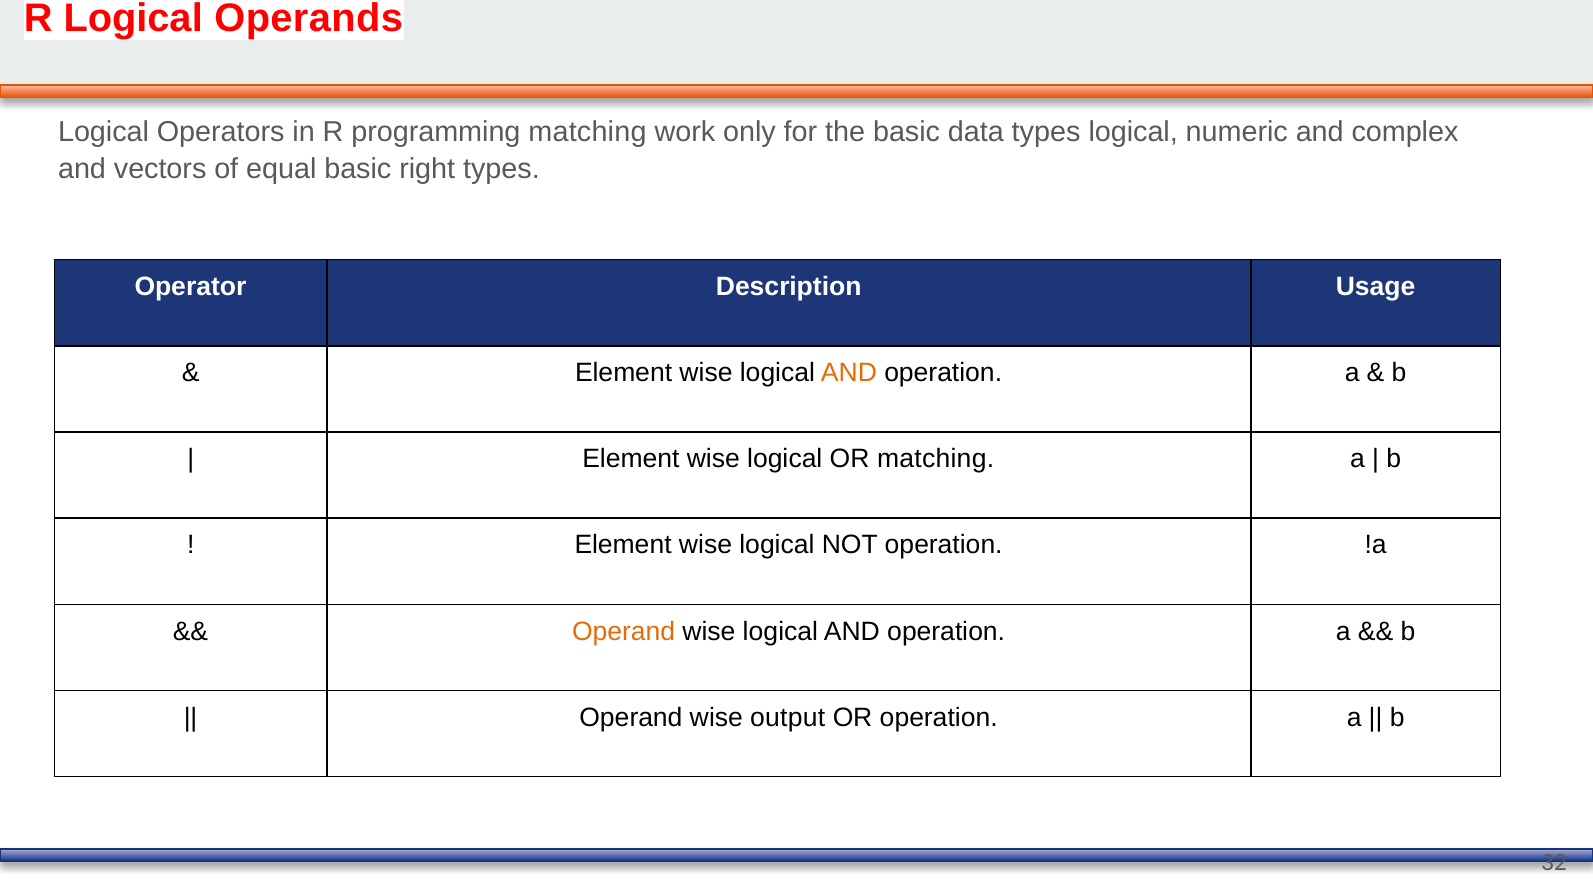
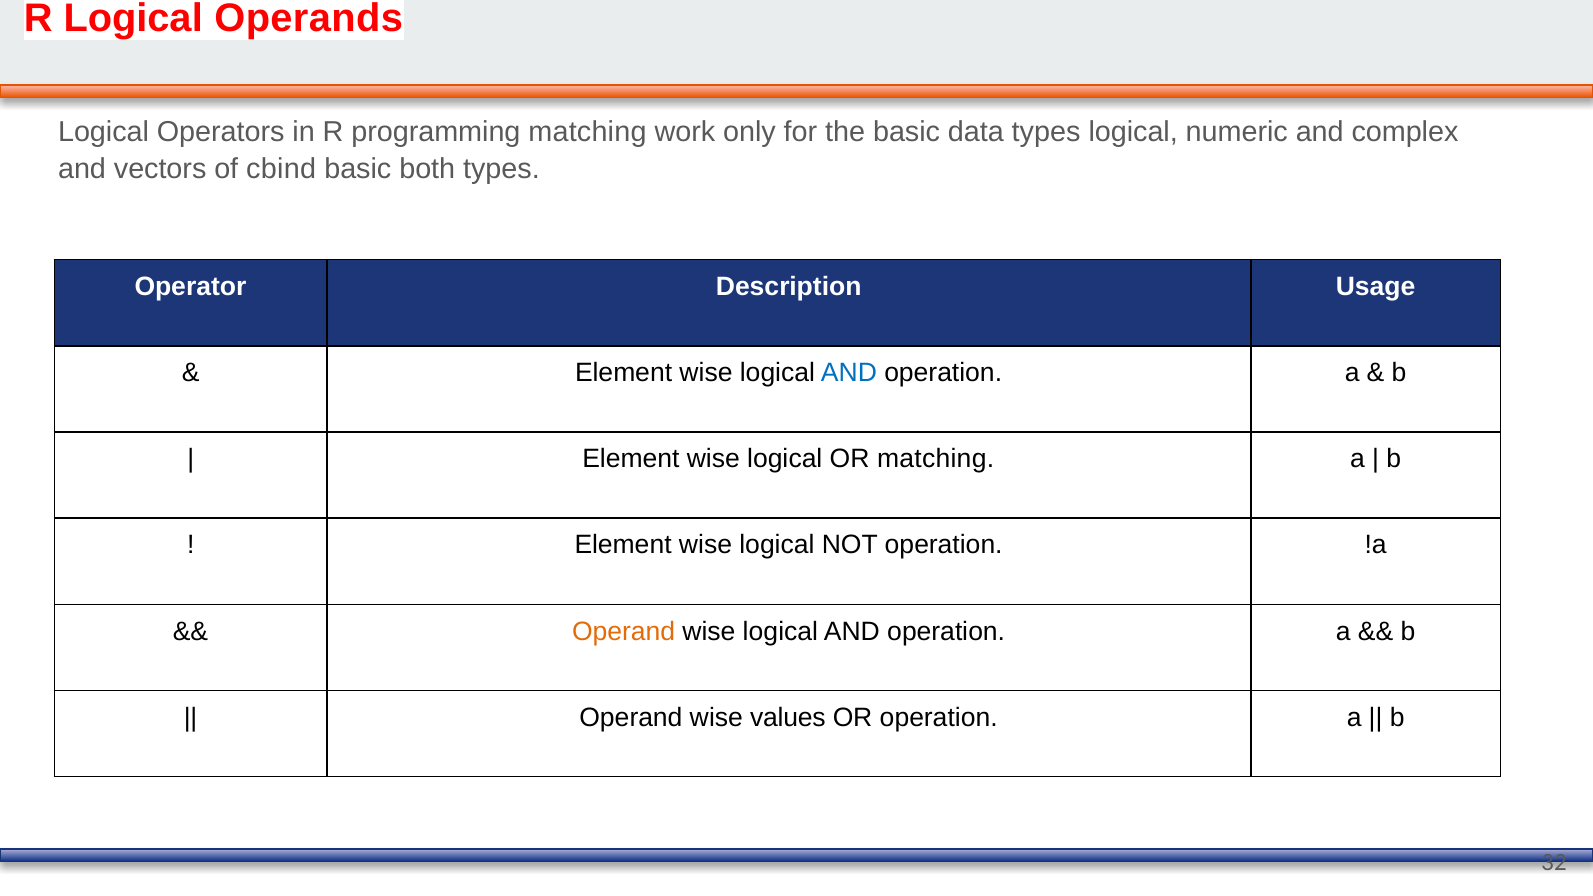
equal: equal -> cbind
right: right -> both
AND at (849, 373) colour: orange -> blue
output: output -> values
